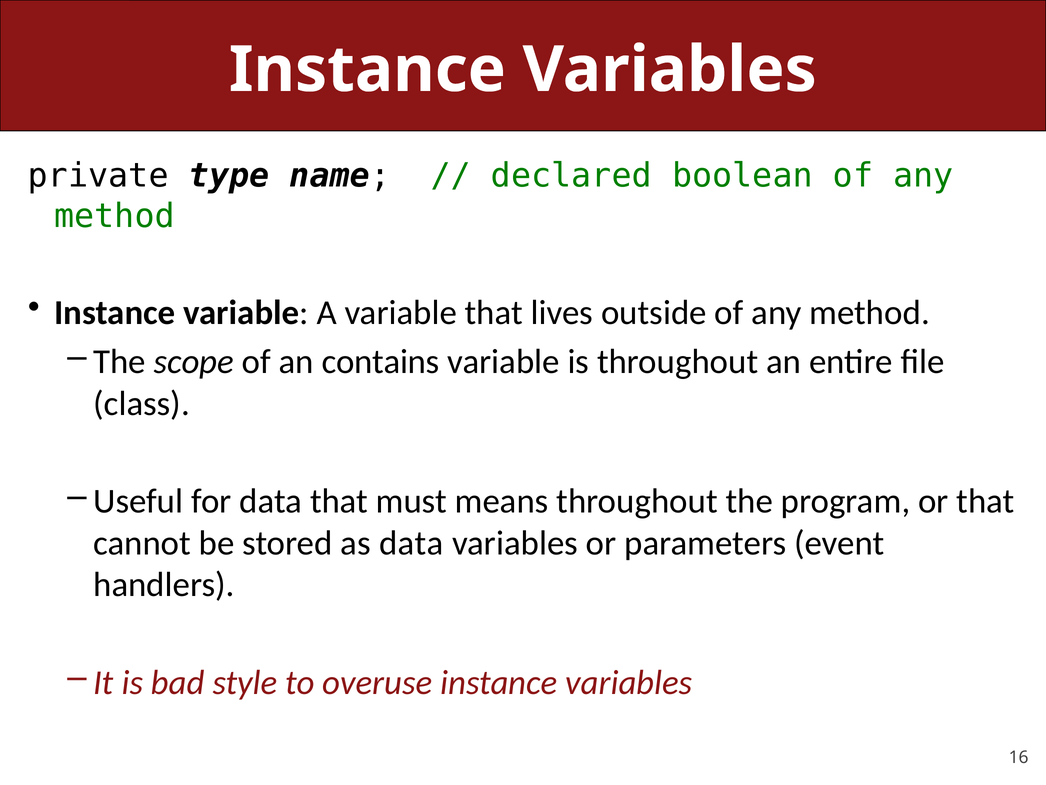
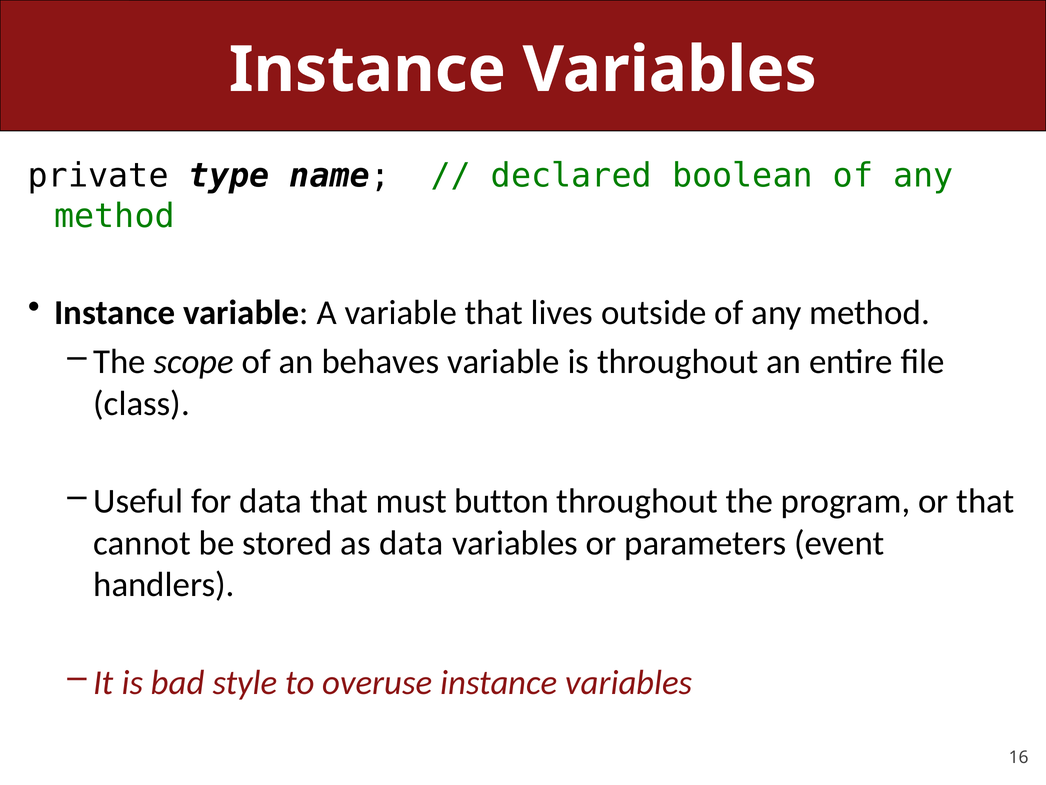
contains: contains -> behaves
means: means -> button
